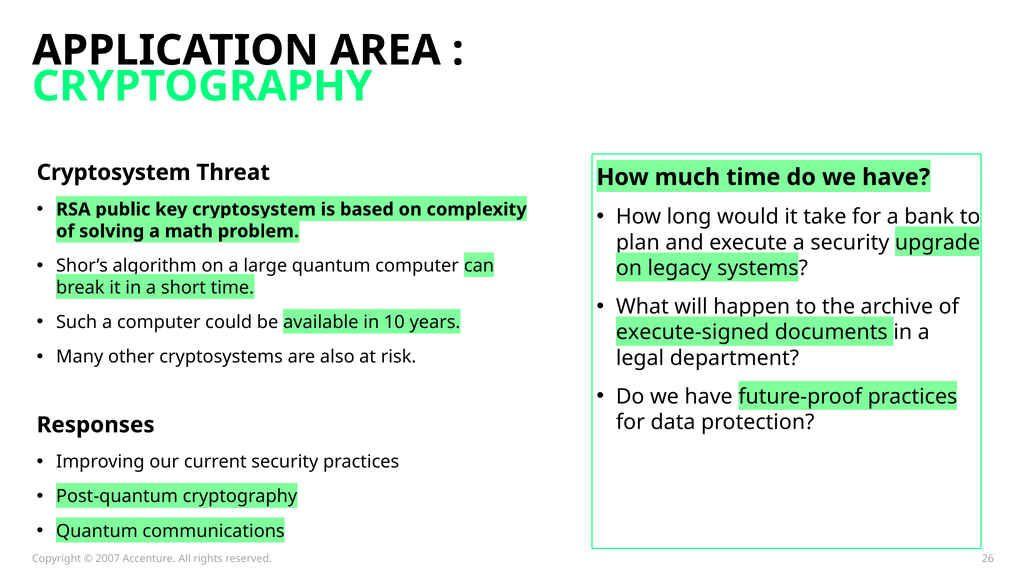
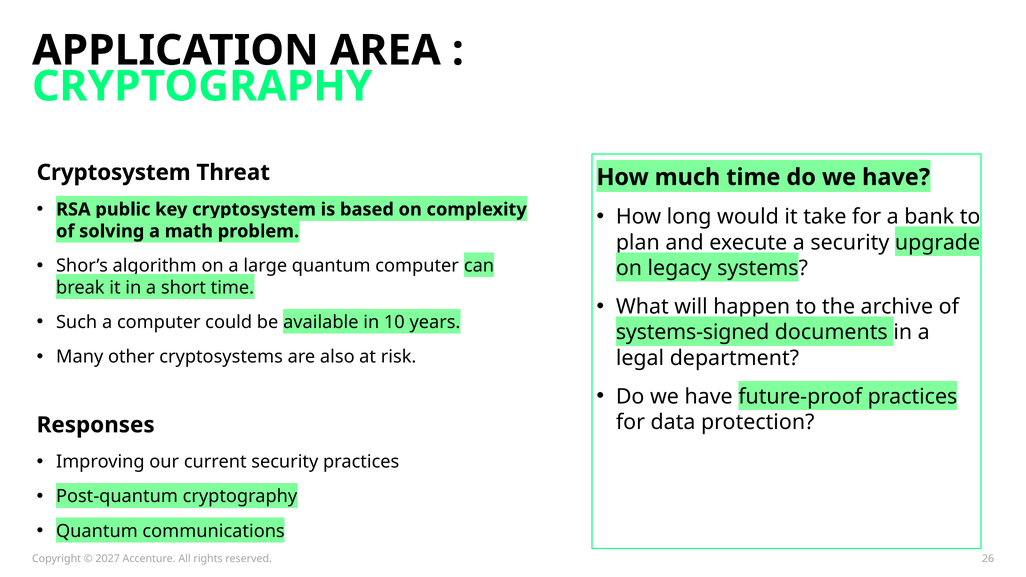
execute-signed: execute-signed -> systems-signed
2007: 2007 -> 2027
